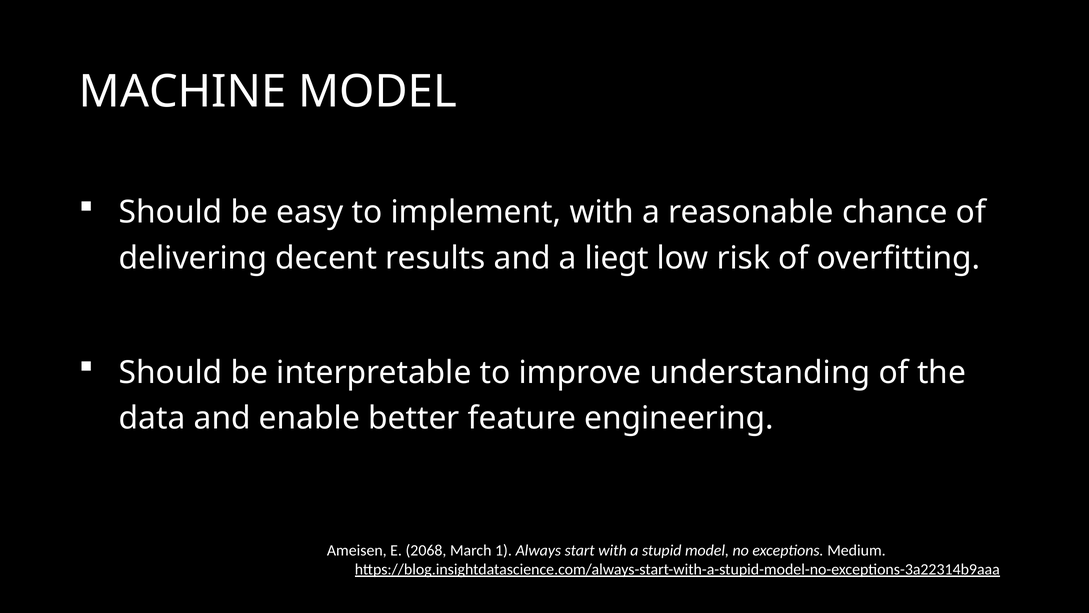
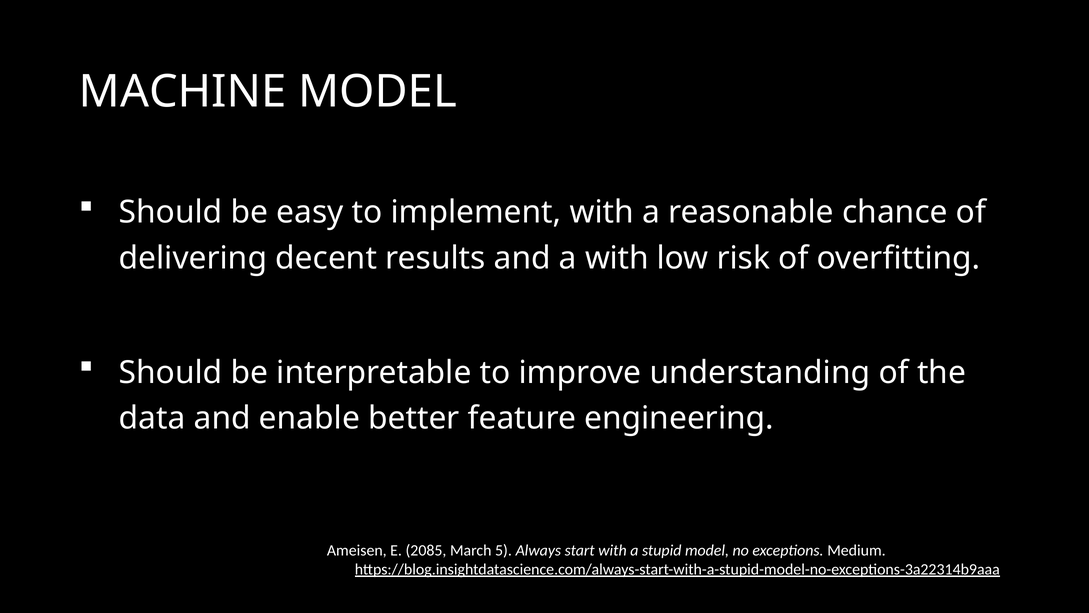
a liegt: liegt -> with
2068: 2068 -> 2085
1: 1 -> 5
